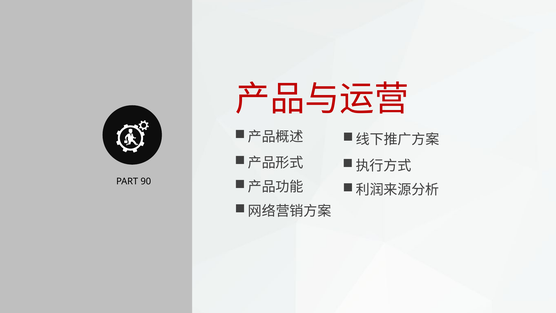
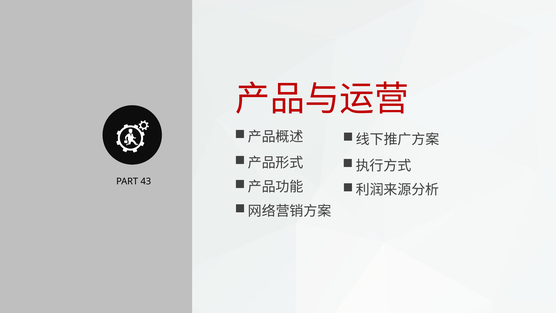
90: 90 -> 43
